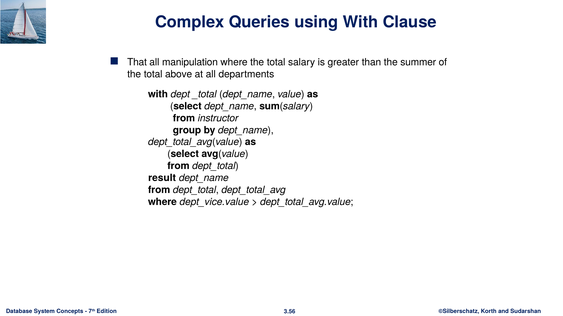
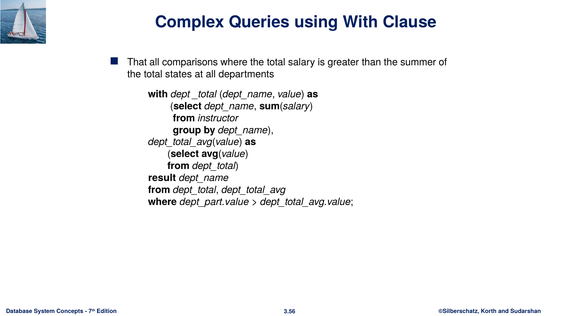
manipulation: manipulation -> comparisons
above: above -> states
dept_vice.value: dept_vice.value -> dept_part.value
